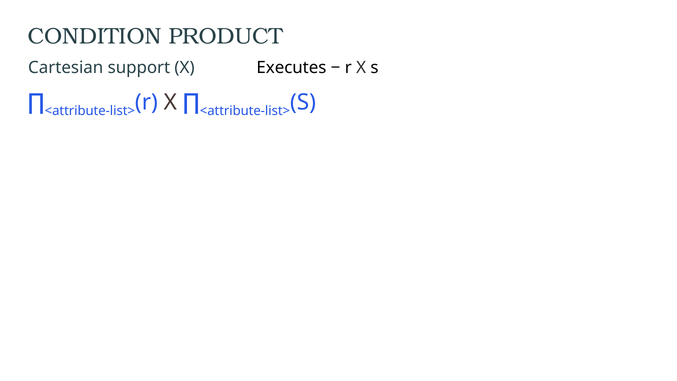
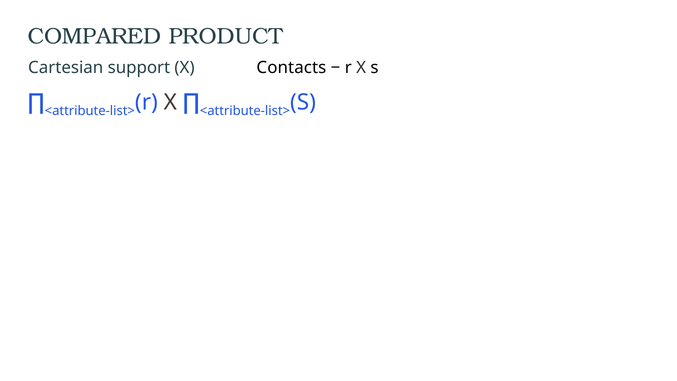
CONDITION: CONDITION -> COMPARED
Executes: Executes -> Contacts
